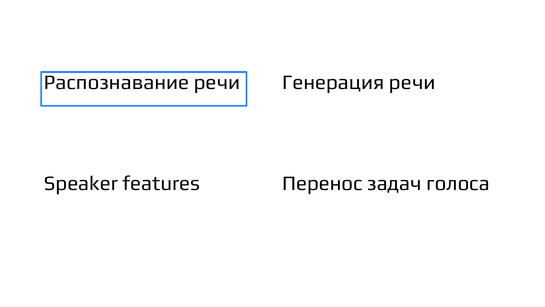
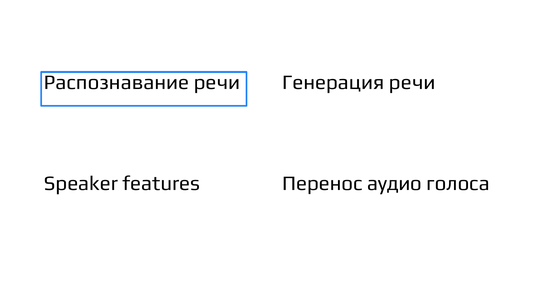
задач: задач -> аудио
